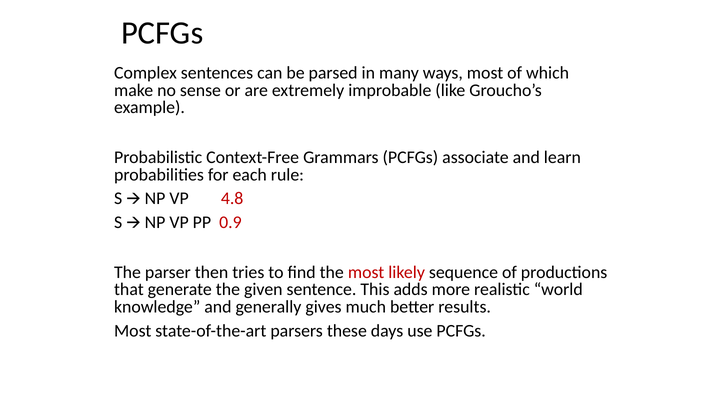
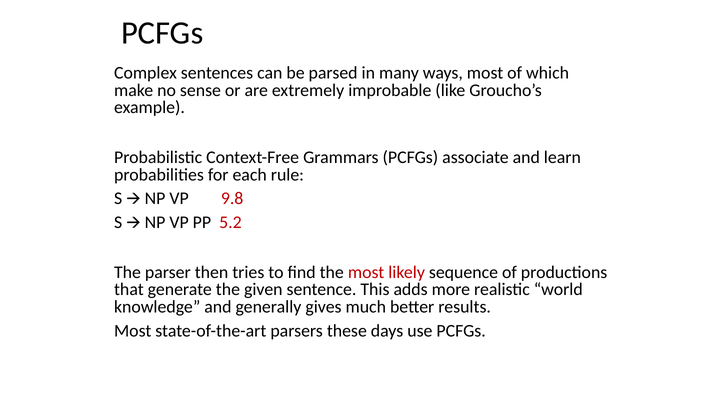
4.8: 4.8 -> 9.8
0.9: 0.9 -> 5.2
